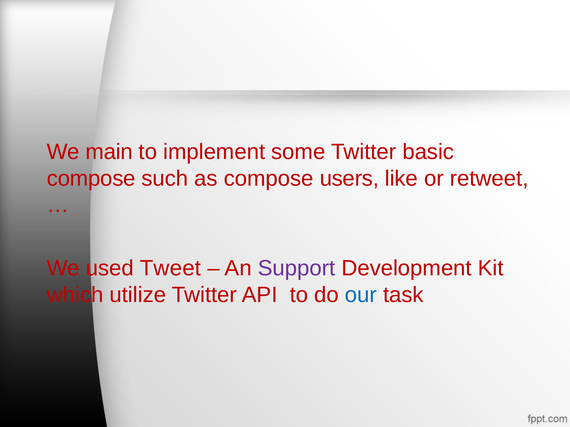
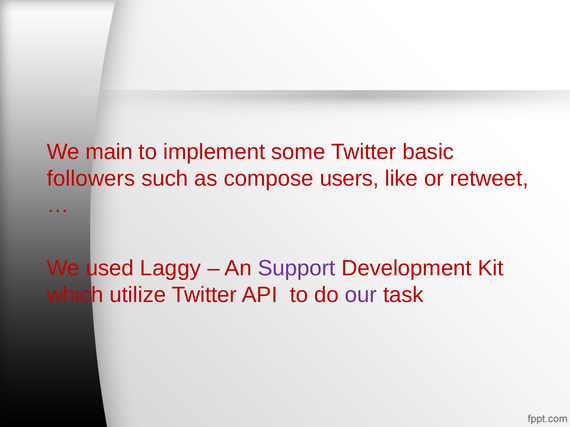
compose at (91, 179): compose -> followers
Tweet: Tweet -> Laggy
our colour: blue -> purple
